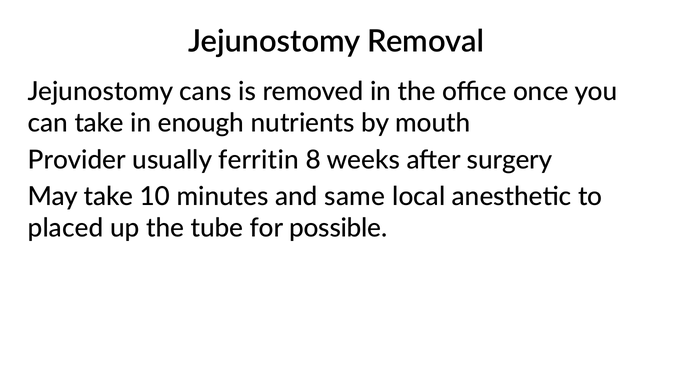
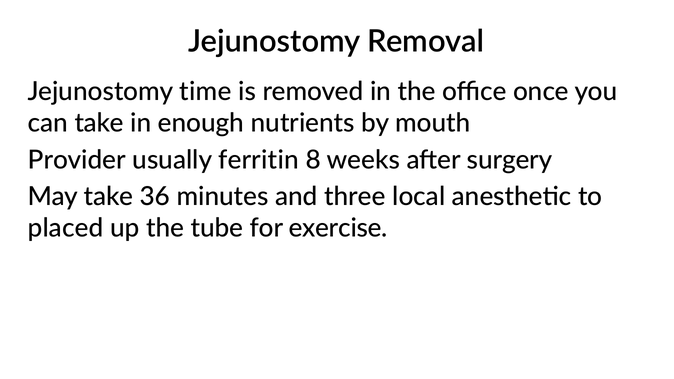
cans: cans -> time
10: 10 -> 36
same: same -> three
possible: possible -> exercise
